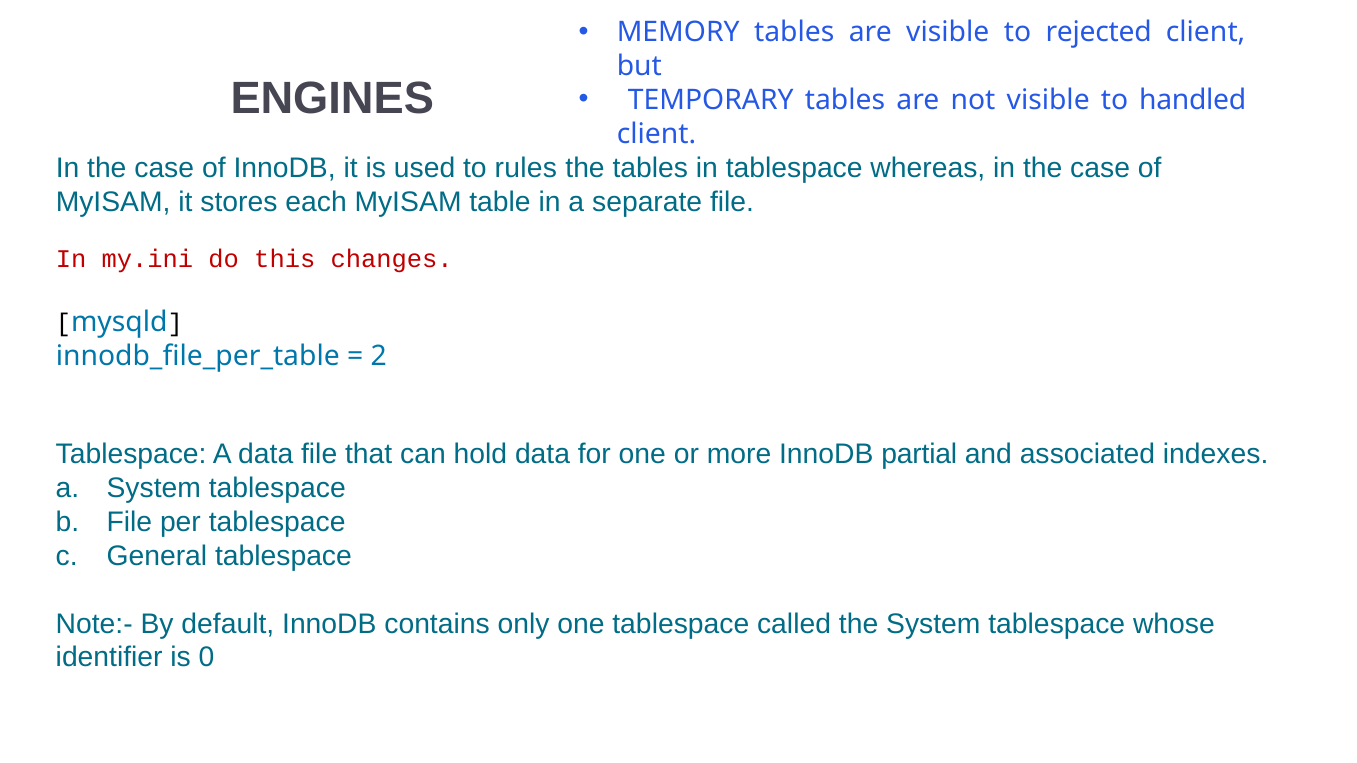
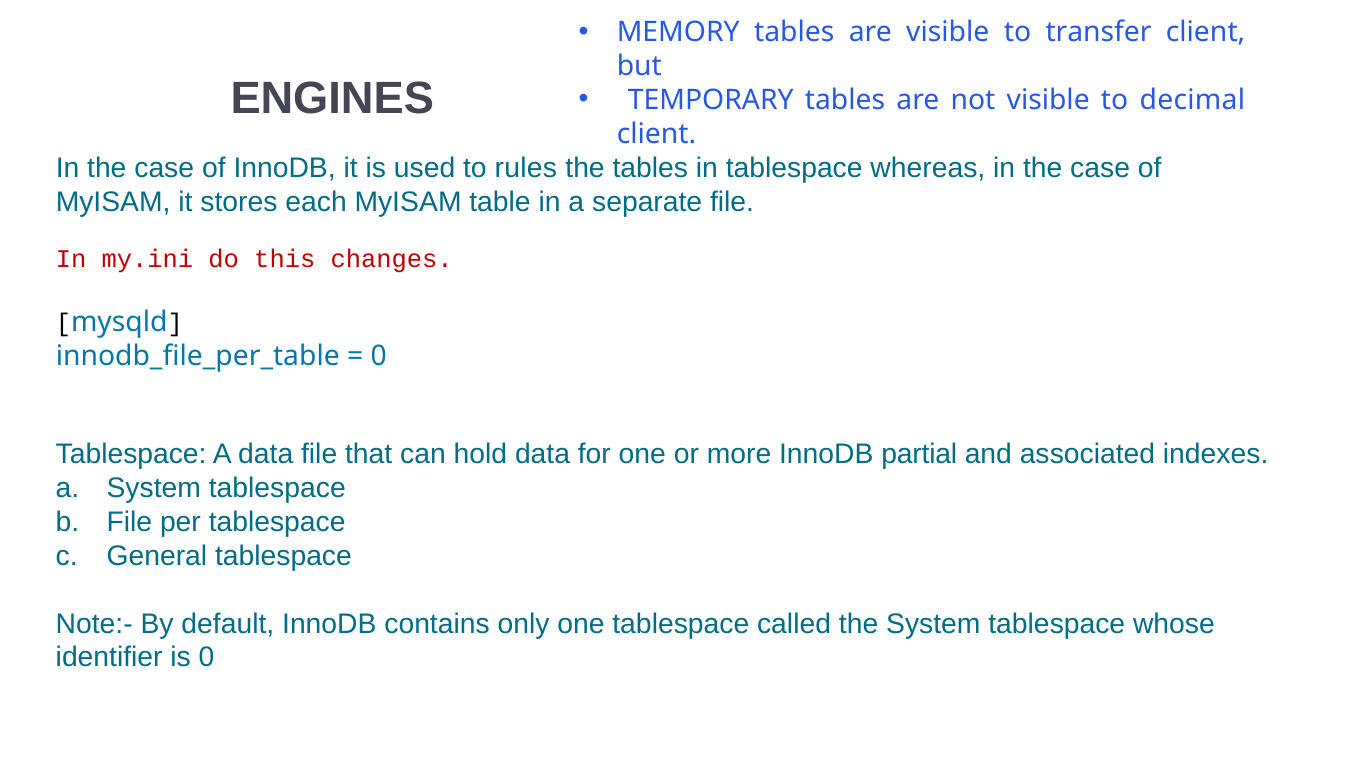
rejected: rejected -> transfer
handled: handled -> decimal
2 at (379, 356): 2 -> 0
